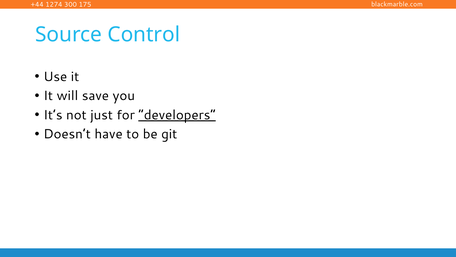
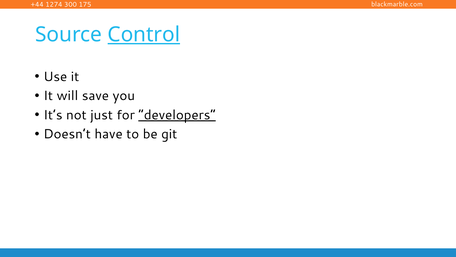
Control underline: none -> present
